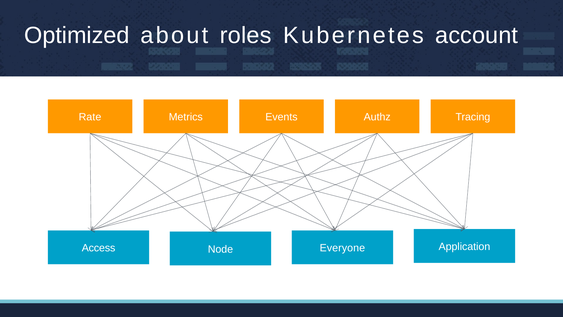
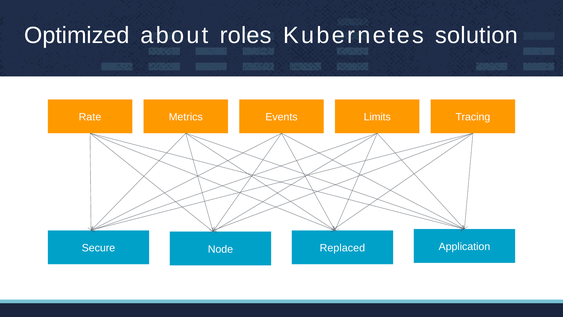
account: account -> solution
Authz: Authz -> Limits
Access: Access -> Secure
Everyone: Everyone -> Replaced
